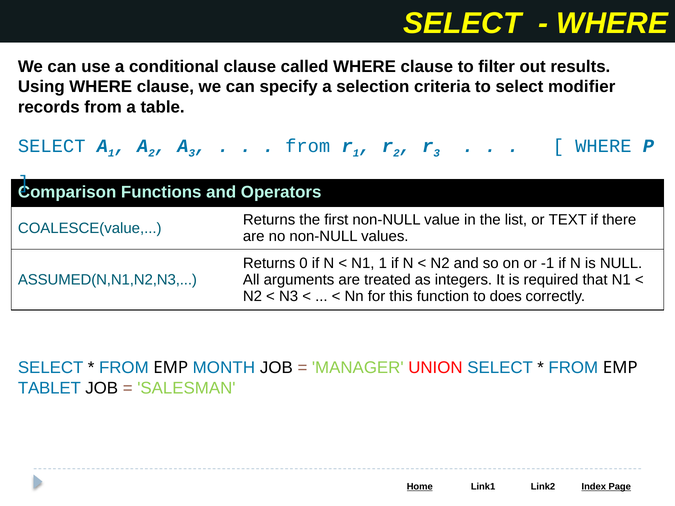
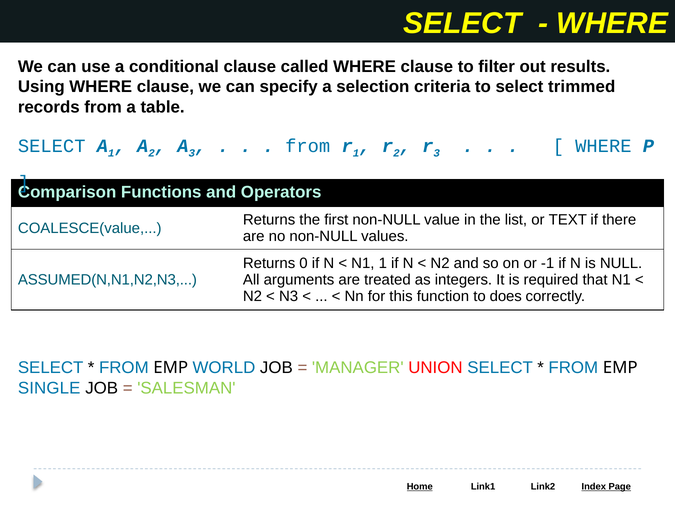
modifier: modifier -> trimmed
MONTH: MONTH -> WORLD
TABLET: TABLET -> SINGLE
